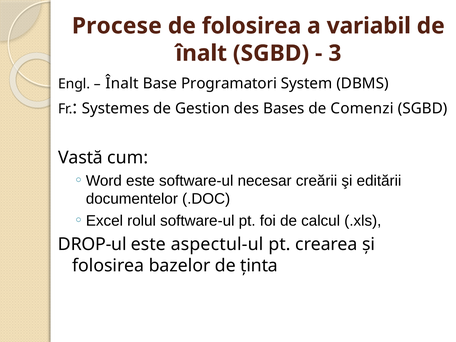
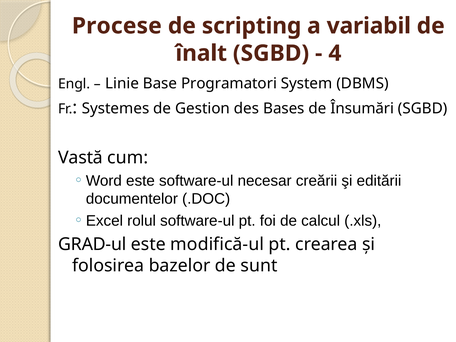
de folosirea: folosirea -> scripting
3: 3 -> 4
Înalt at (122, 83): Înalt -> Linie
Comenzi: Comenzi -> Însumări
DROP-ul: DROP-ul -> GRAD-ul
aspectul-ul: aspectul-ul -> modifică-ul
ținta: ținta -> sunt
